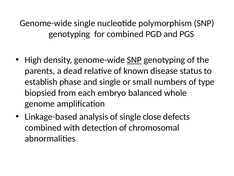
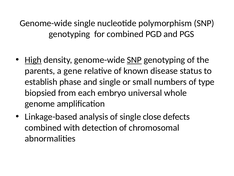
High underline: none -> present
dead: dead -> gene
balanced: balanced -> universal
